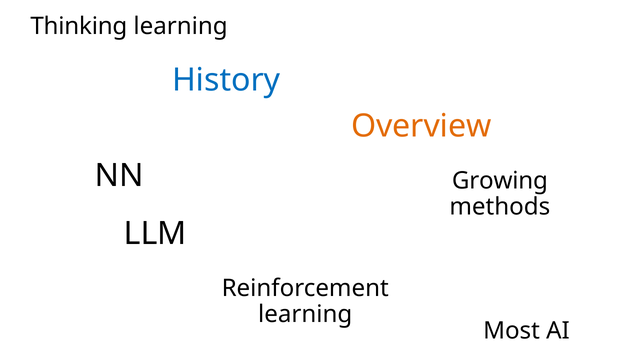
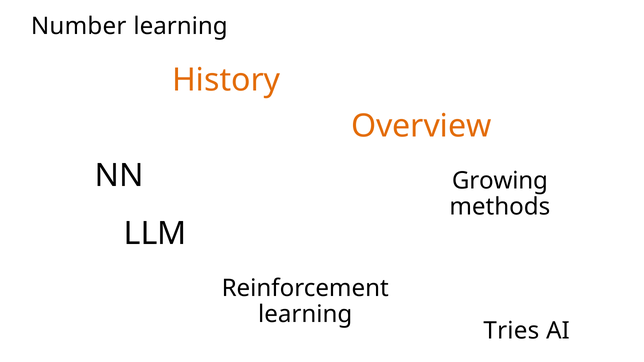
Thinking: Thinking -> Number
History colour: blue -> orange
Most: Most -> Tries
